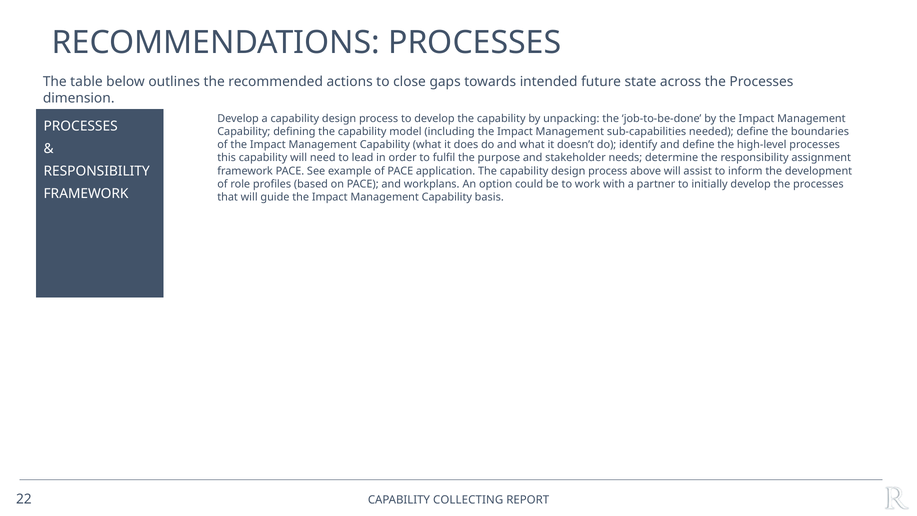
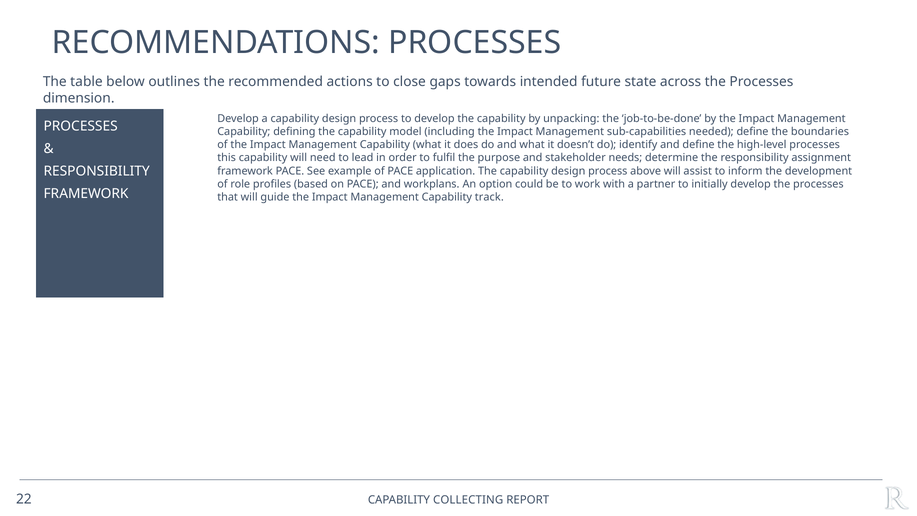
basis: basis -> track
